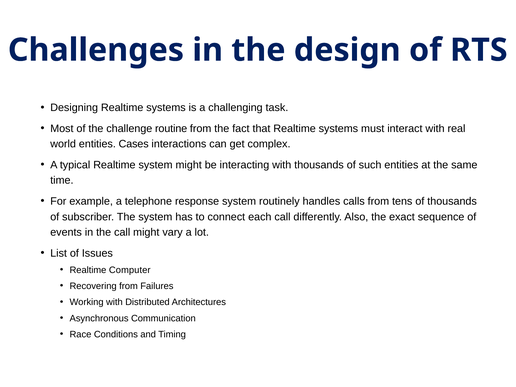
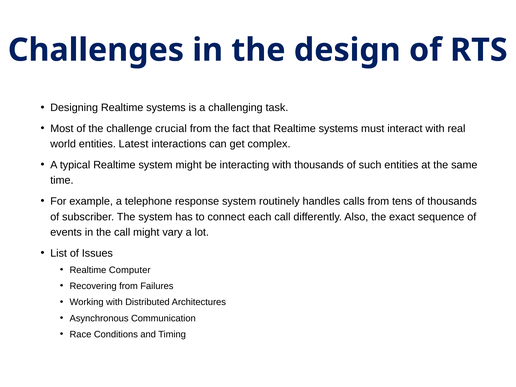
routine: routine -> crucial
Cases: Cases -> Latest
